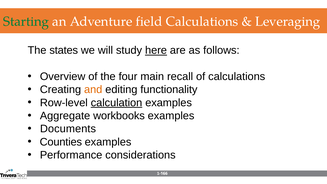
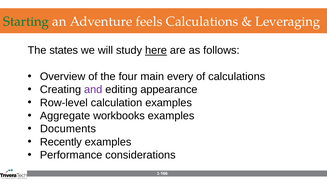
field: field -> feels
recall: recall -> every
and colour: orange -> purple
functionality: functionality -> appearance
calculation underline: present -> none
Counties: Counties -> Recently
